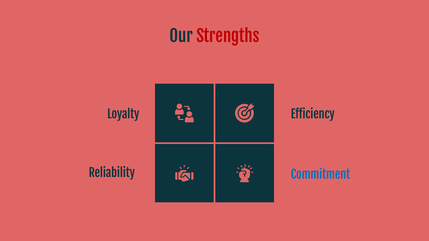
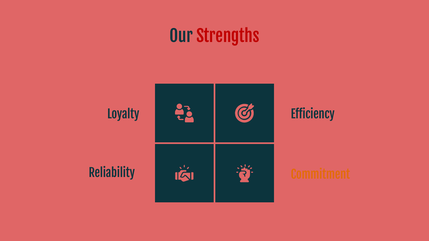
Commitment colour: blue -> orange
